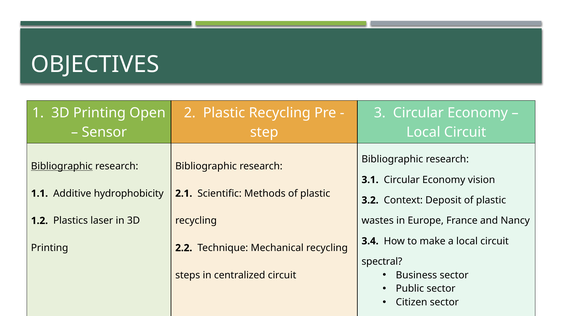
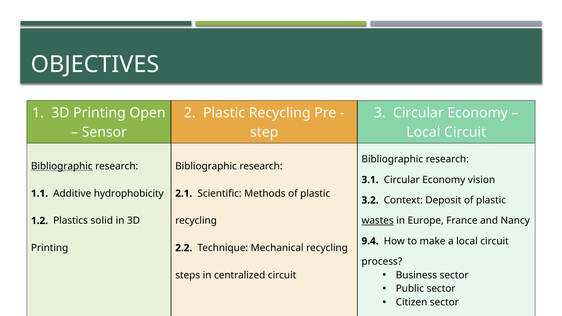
wastes underline: none -> present
laser: laser -> solid
3.4 at (370, 241): 3.4 -> 9.4
spectral: spectral -> process
